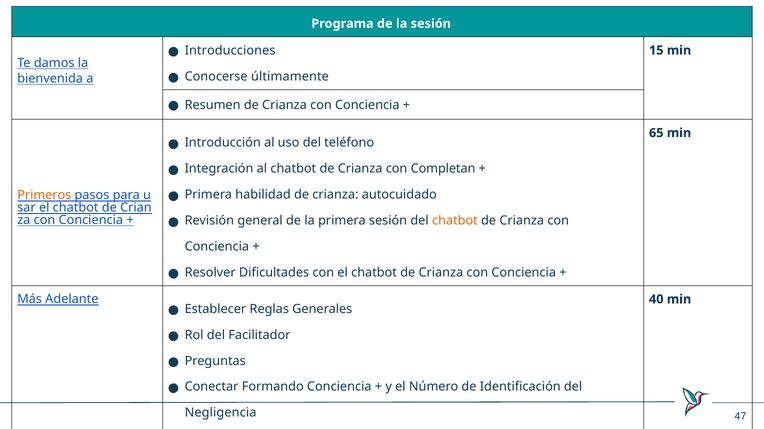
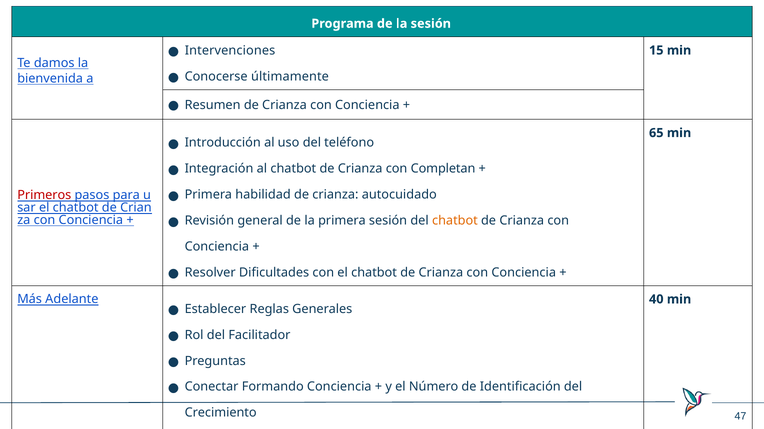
Introducciones: Introducciones -> Intervenciones
Primeros colour: orange -> red
Negligencia: Negligencia -> Crecimiento
